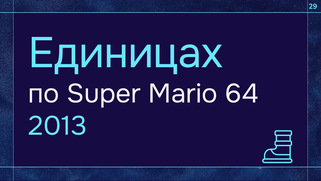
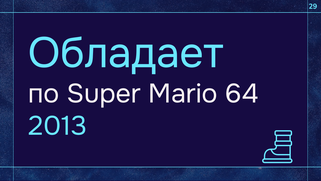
Единицах: Единицах -> Обладает
